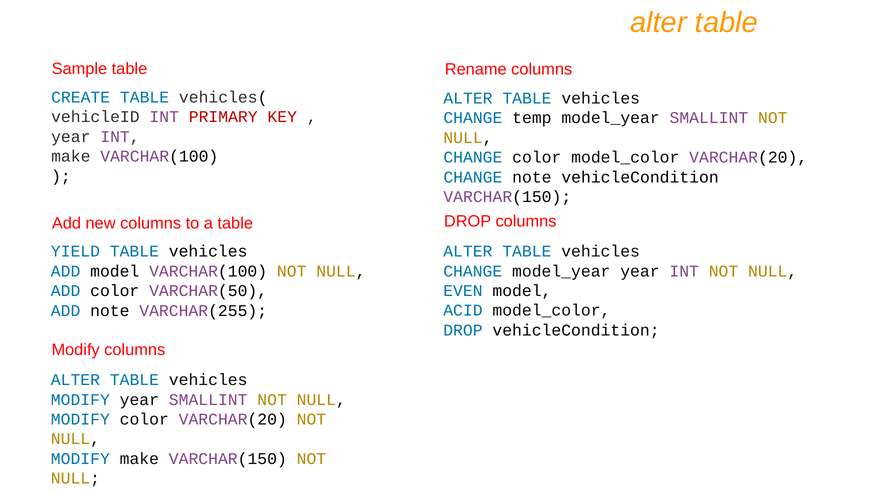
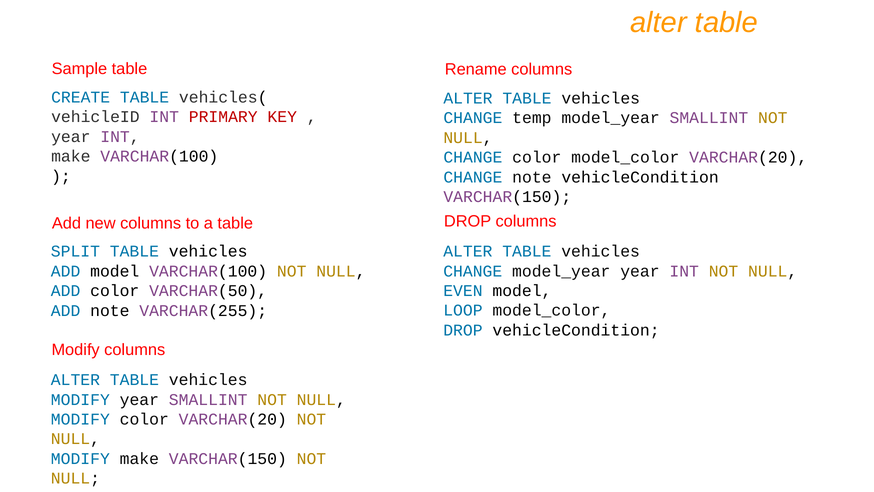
YIELD: YIELD -> SPLIT
ACID: ACID -> LOOP
